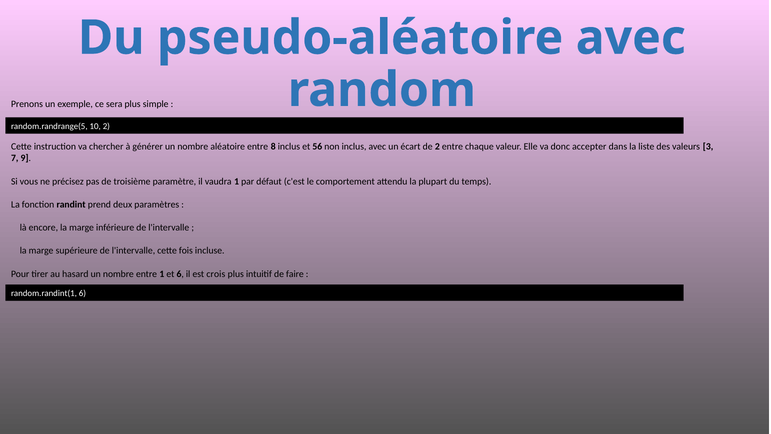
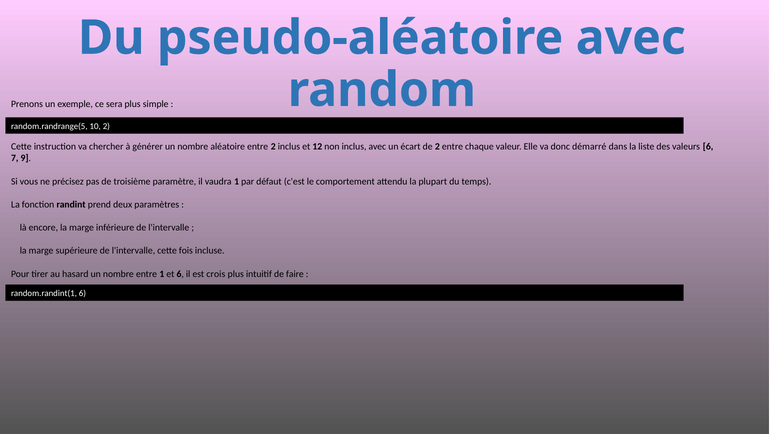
entre 8: 8 -> 2
56: 56 -> 12
accepter: accepter -> démarré
valeurs 3: 3 -> 6
